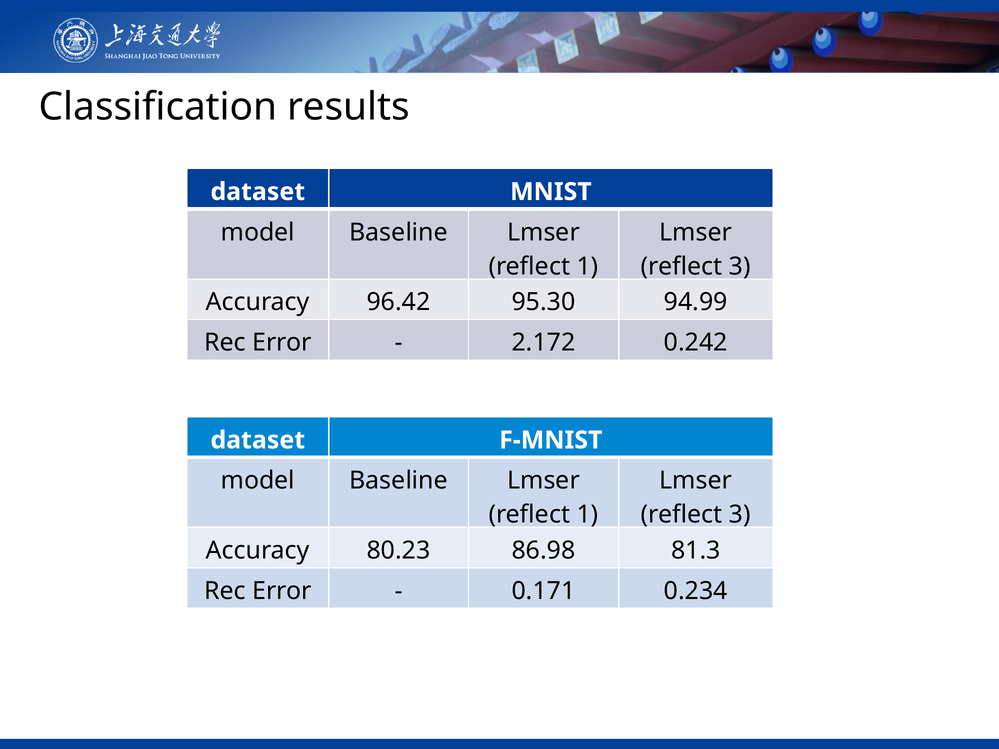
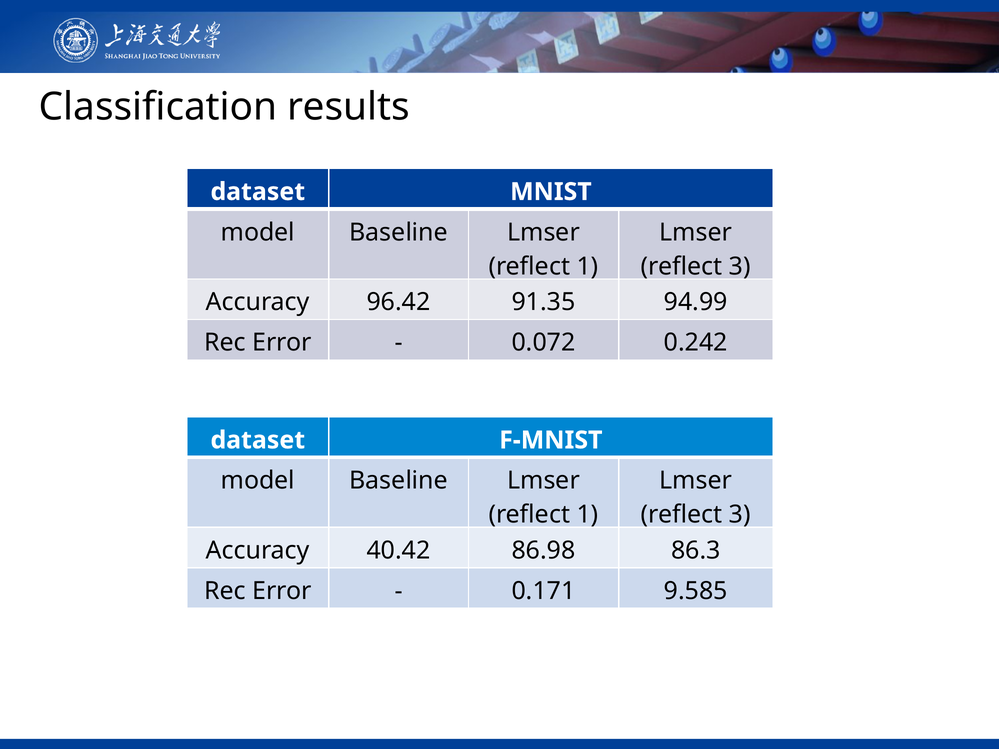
95.30: 95.30 -> 91.35
2.172: 2.172 -> 0.072
80.23: 80.23 -> 40.42
81.3: 81.3 -> 86.3
0.234: 0.234 -> 9.585
